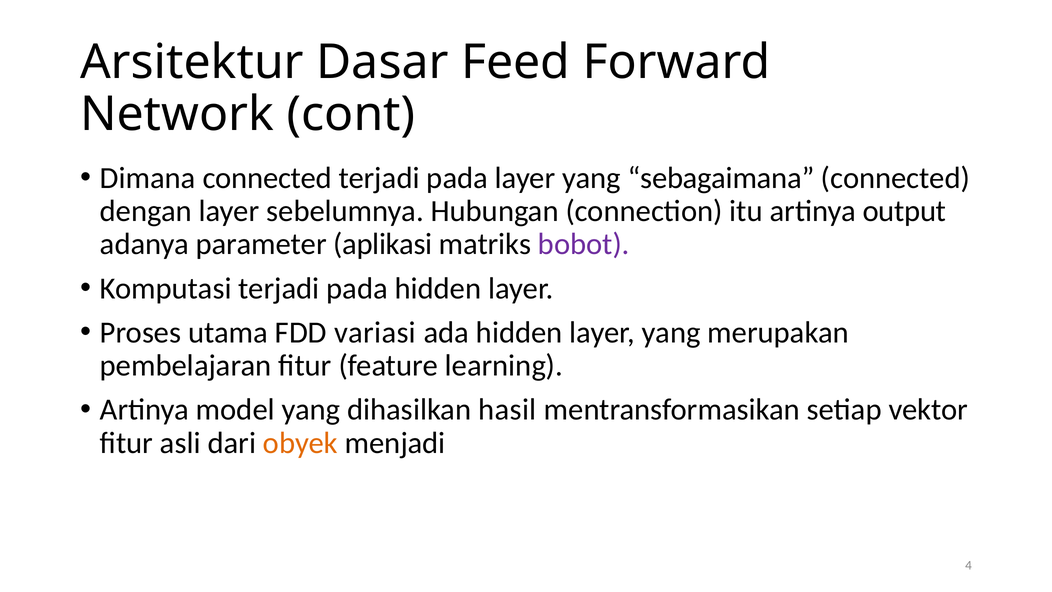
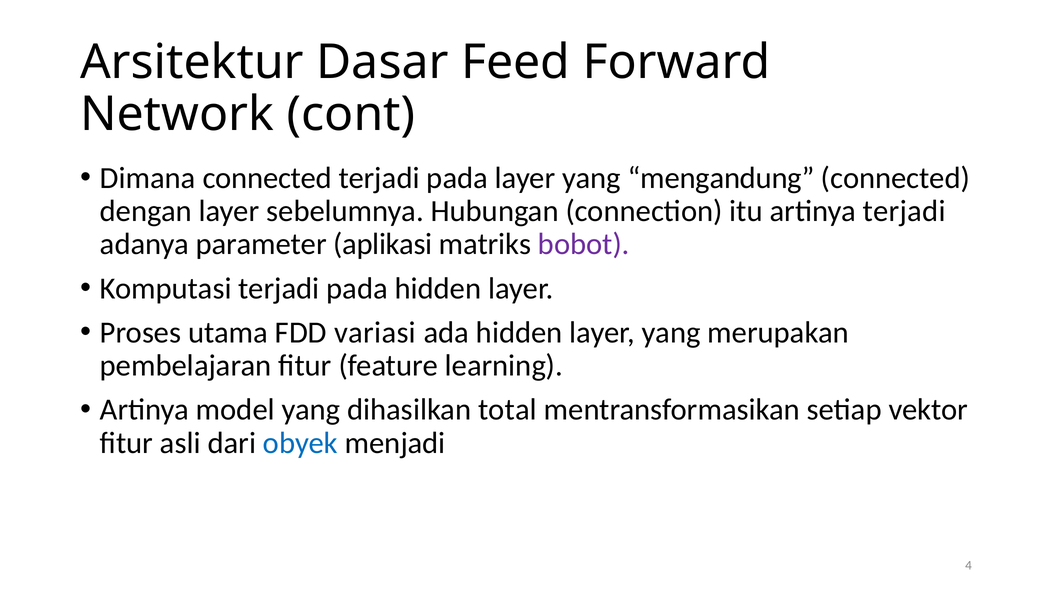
sebagaimana: sebagaimana -> mengandung
artinya output: output -> terjadi
hasil: hasil -> total
obyek colour: orange -> blue
